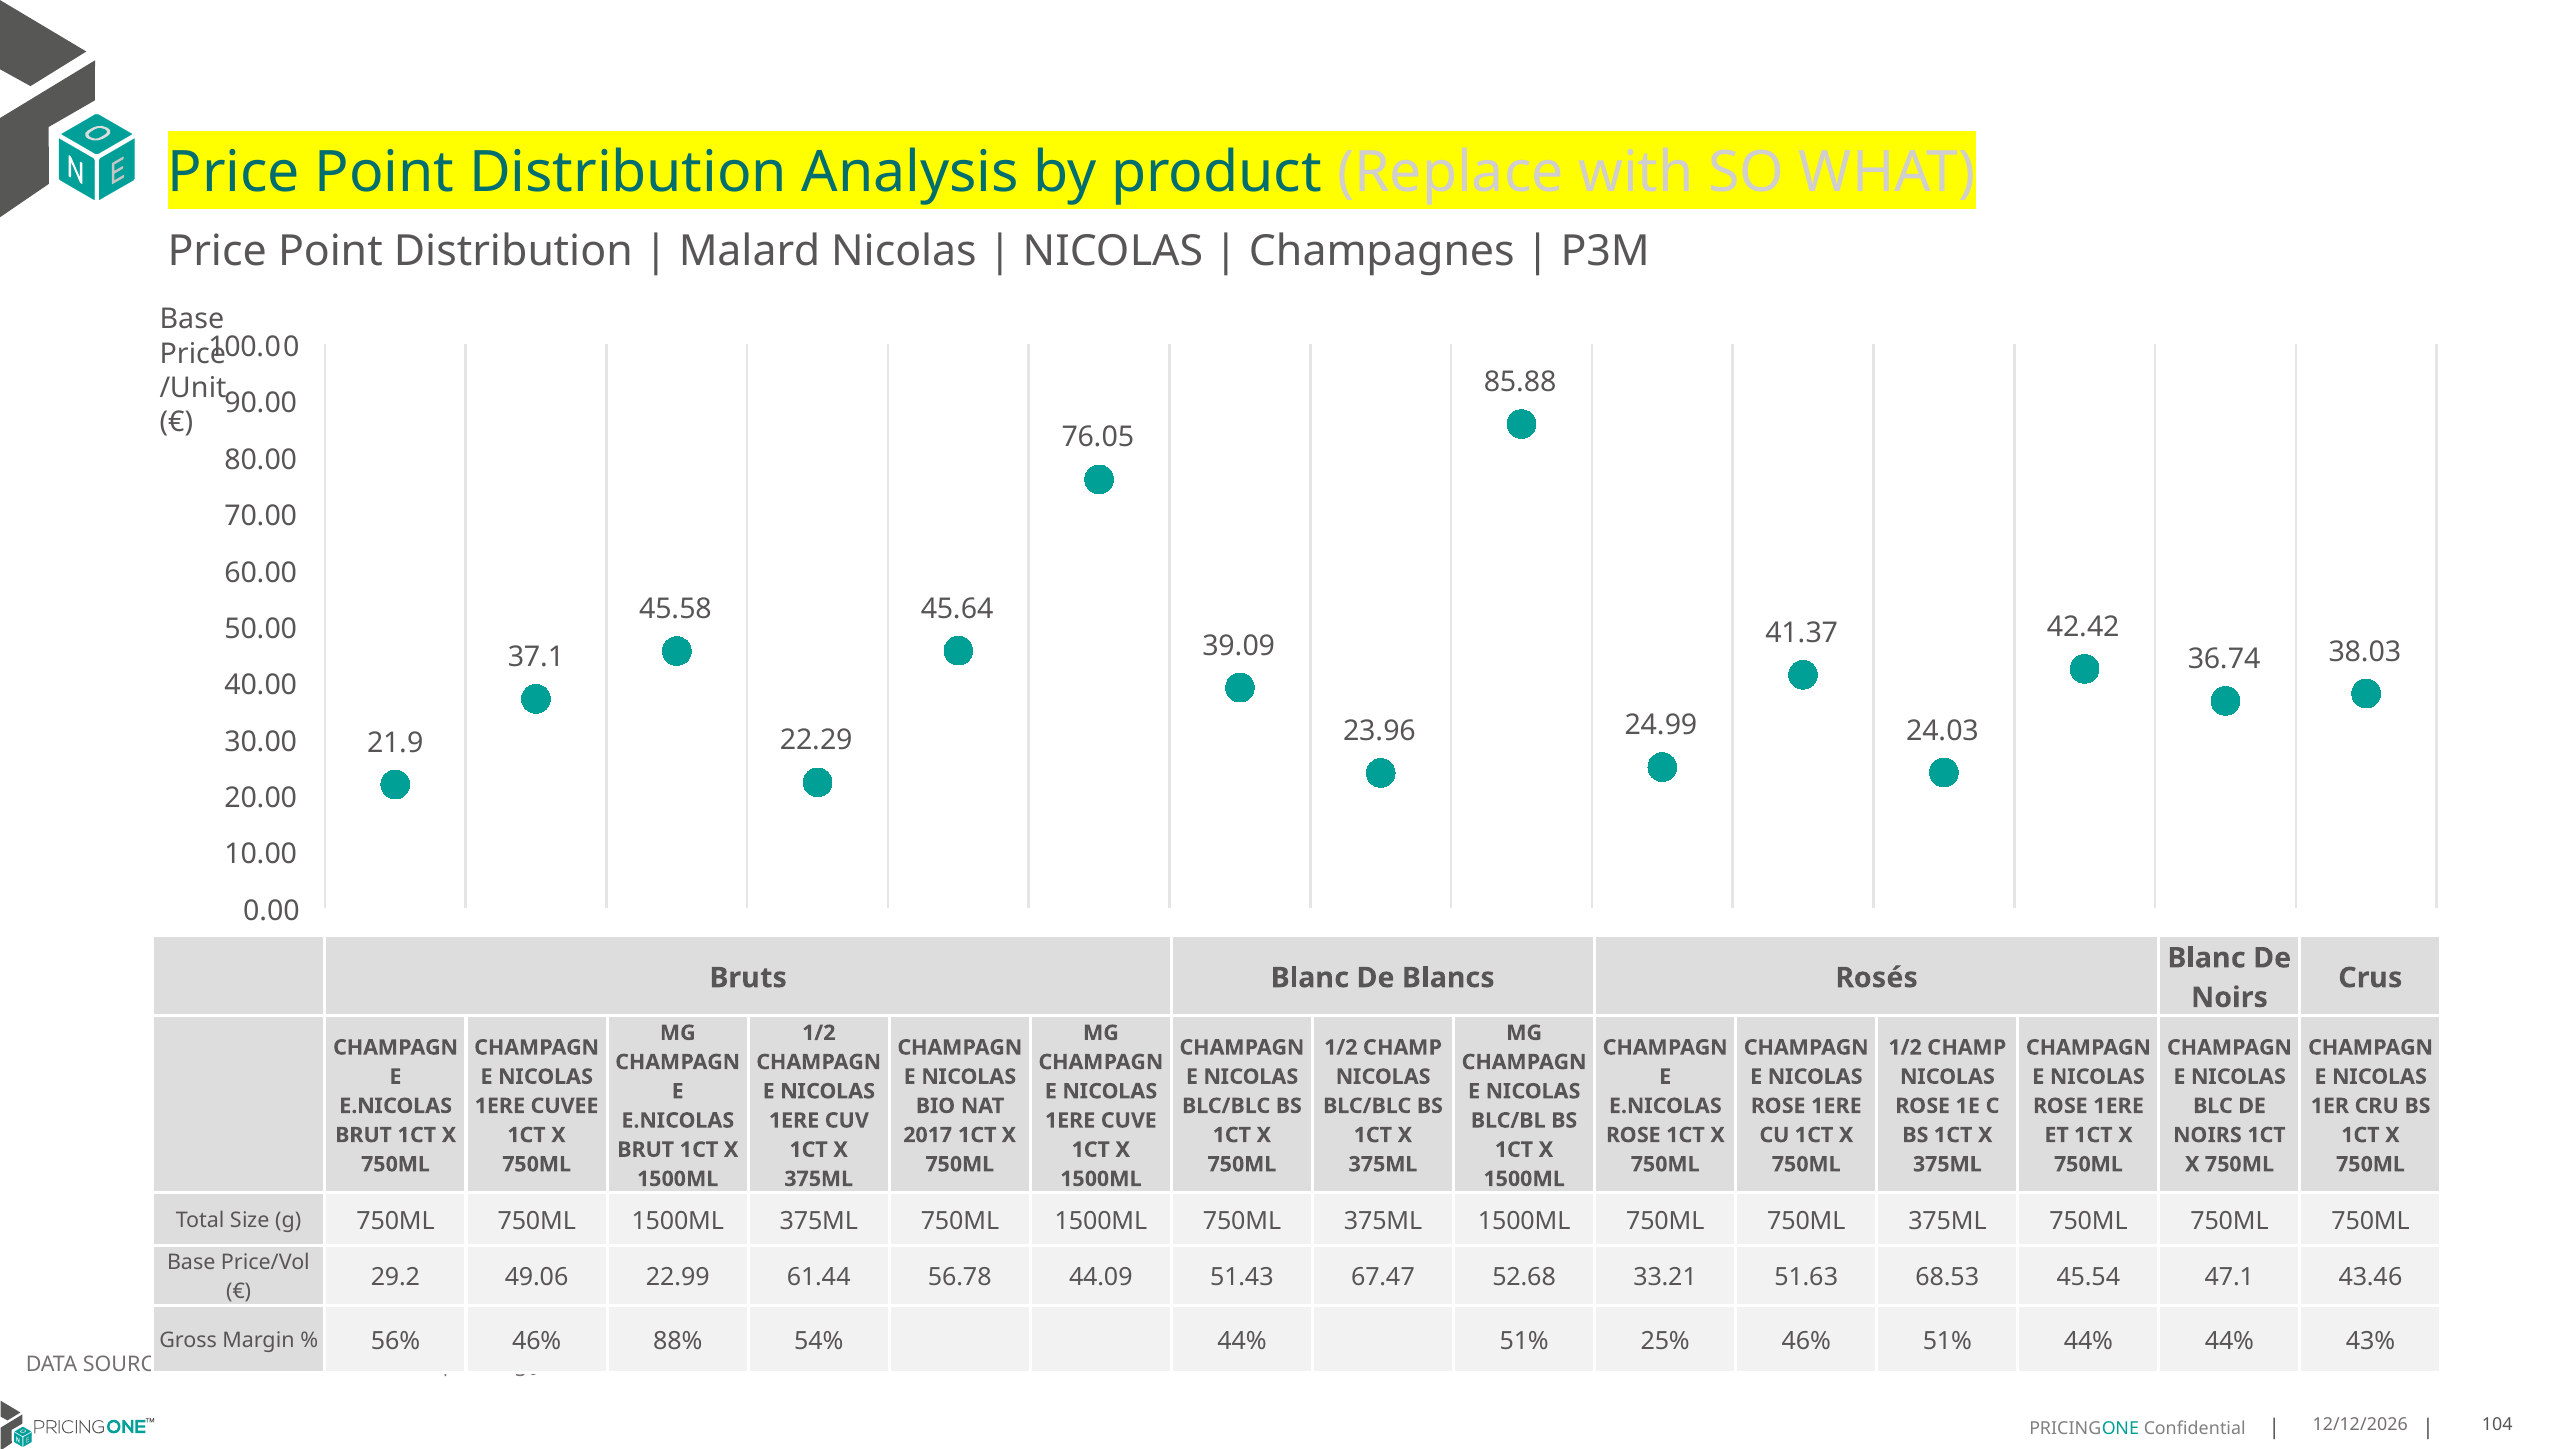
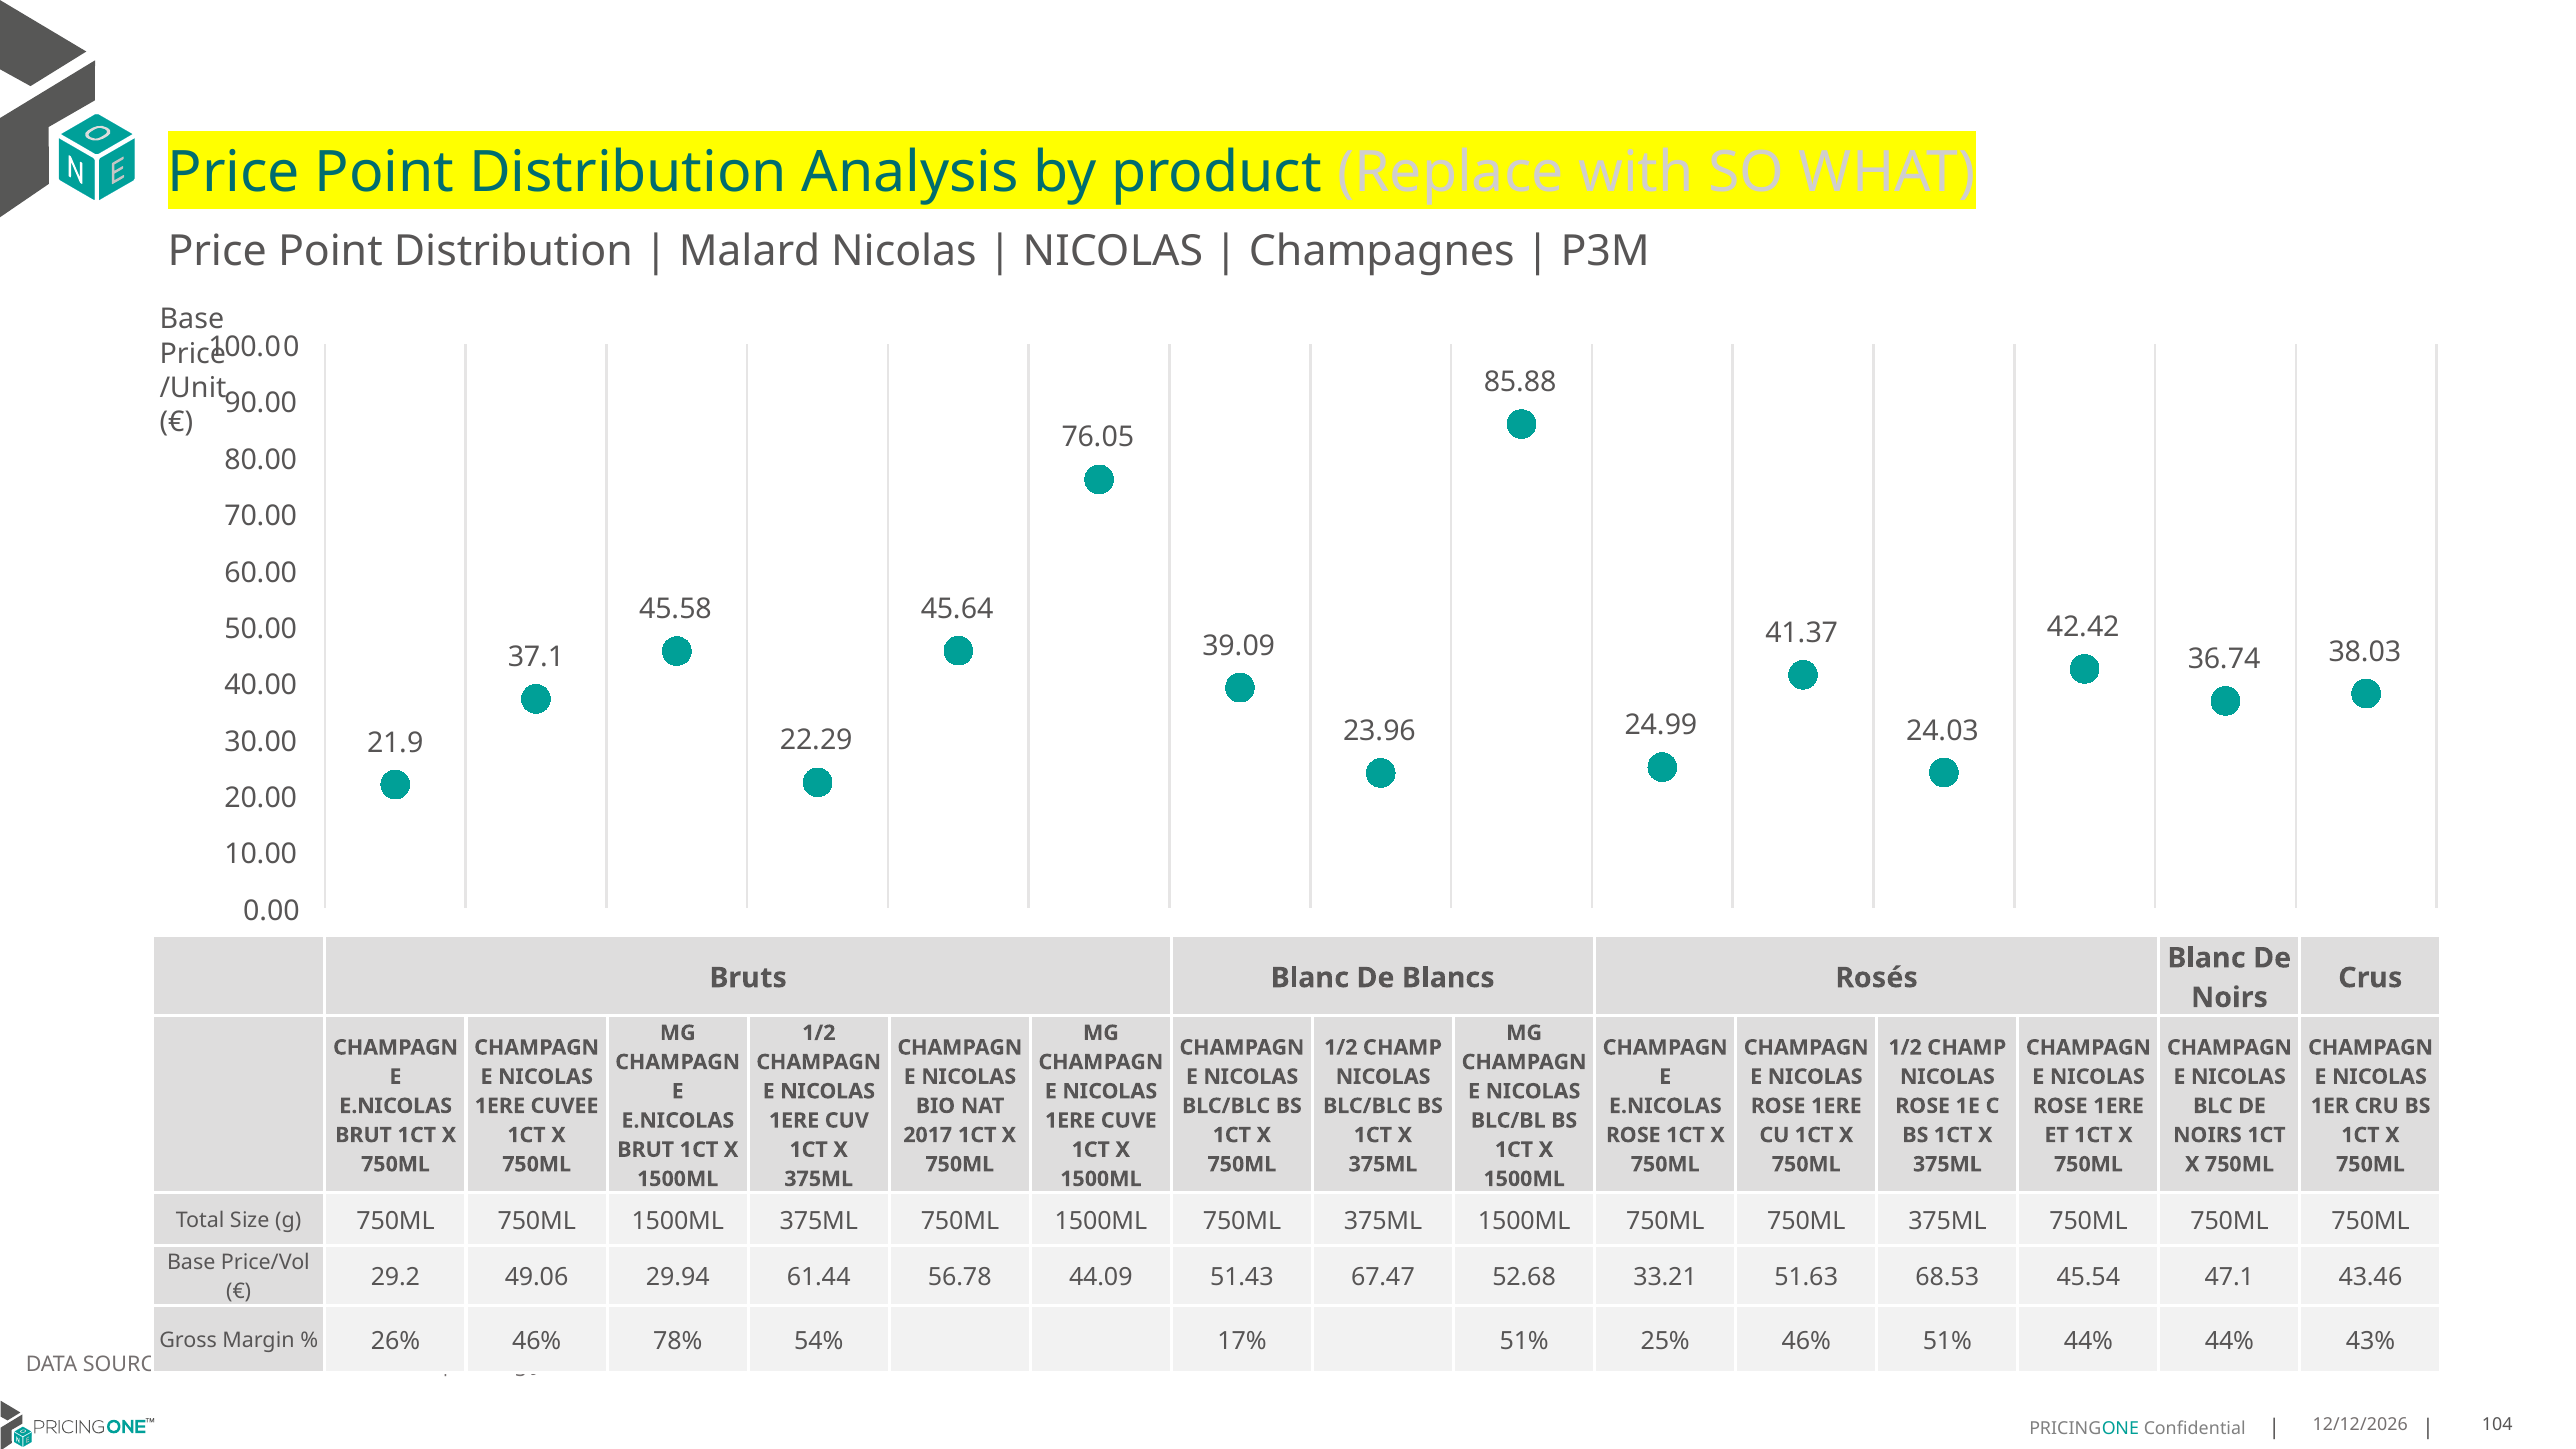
22.99: 22.99 -> 29.94
56%: 56% -> 26%
88%: 88% -> 78%
54% 44%: 44% -> 17%
